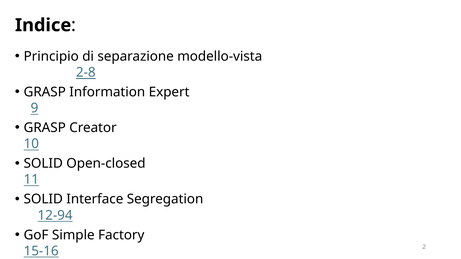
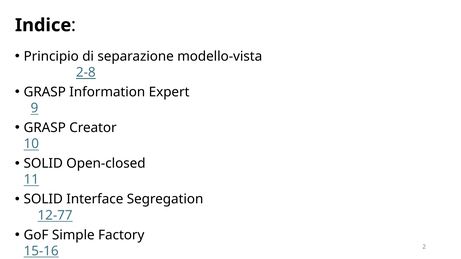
12-94: 12-94 -> 12-77
